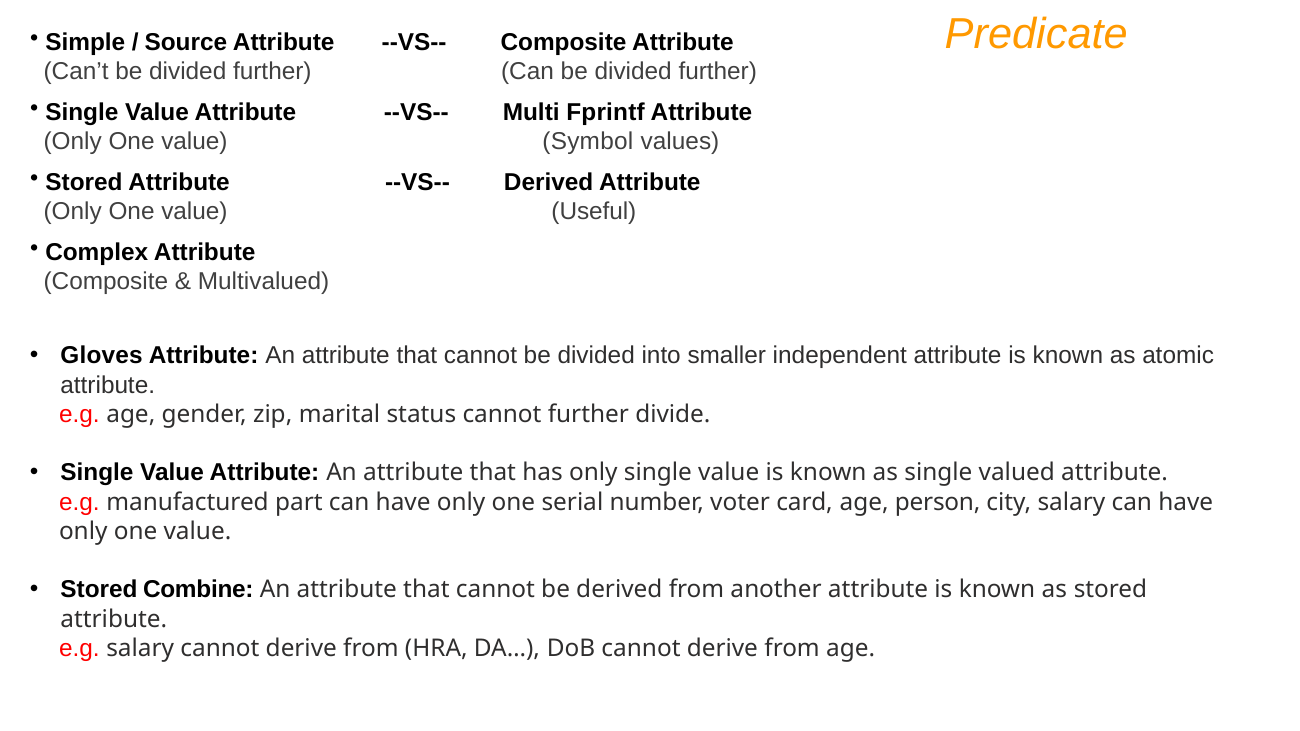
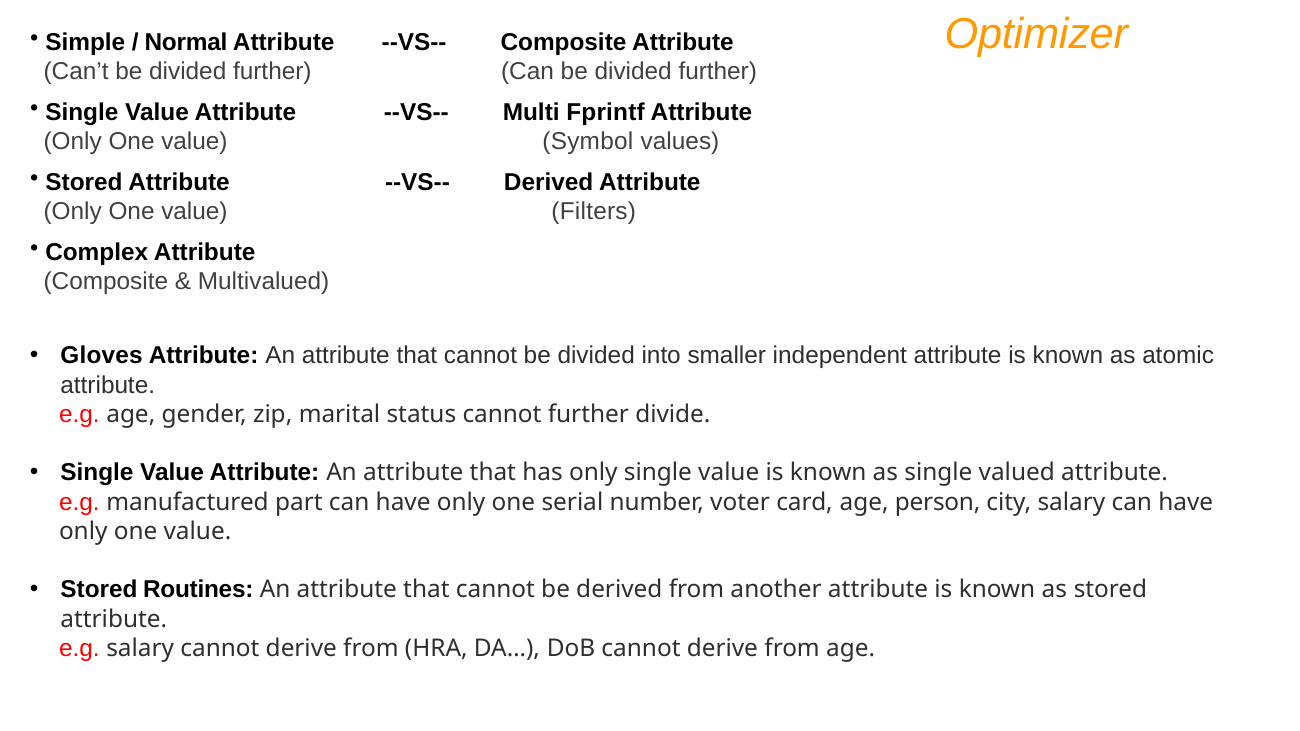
Predicate: Predicate -> Optimizer
Source: Source -> Normal
Useful: Useful -> Filters
Combine: Combine -> Routines
